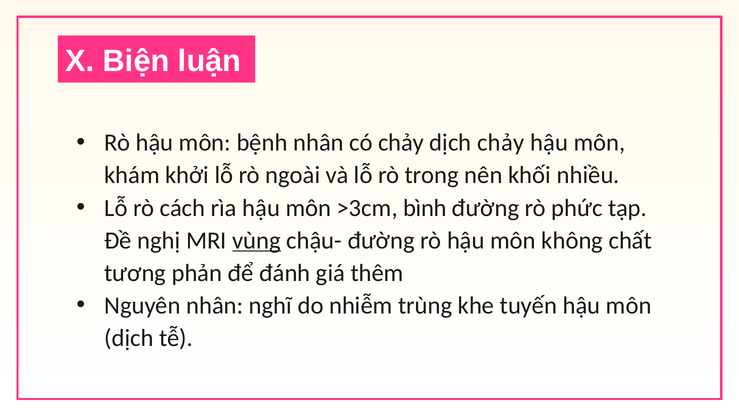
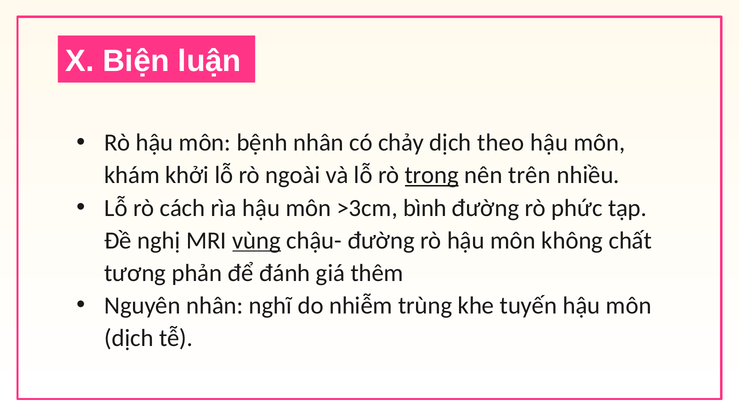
dịch chảy: chảy -> theo
trong underline: none -> present
khối: khối -> trên
